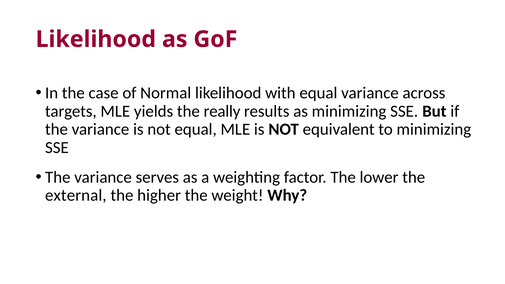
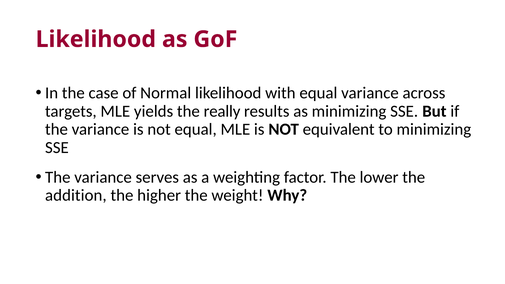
external: external -> addition
